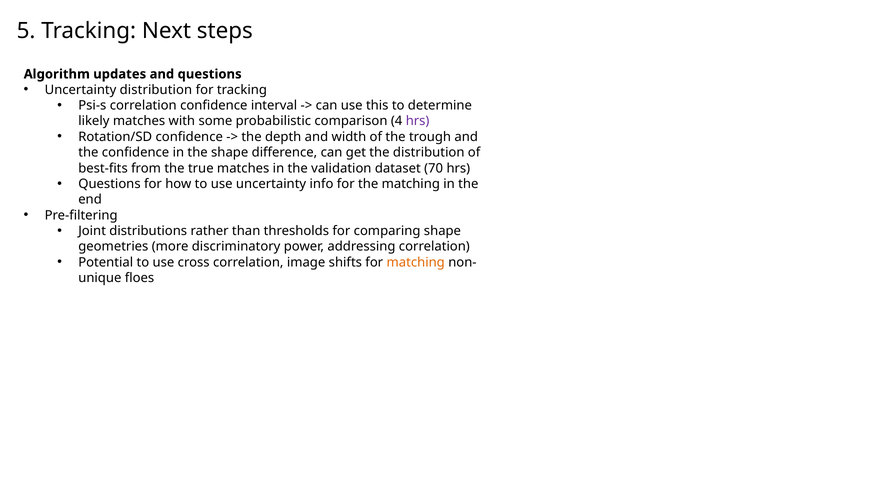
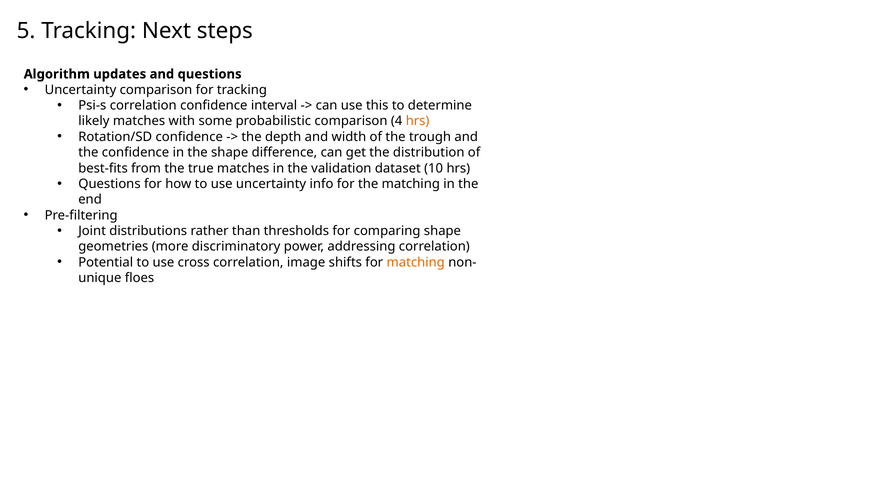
Uncertainty distribution: distribution -> comparison
hrs at (418, 121) colour: purple -> orange
70: 70 -> 10
